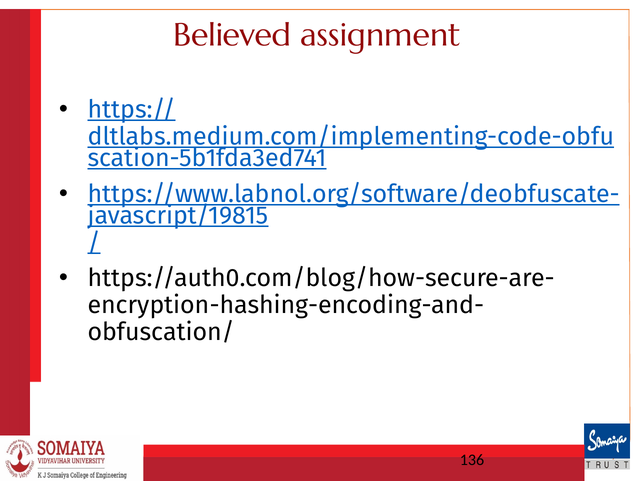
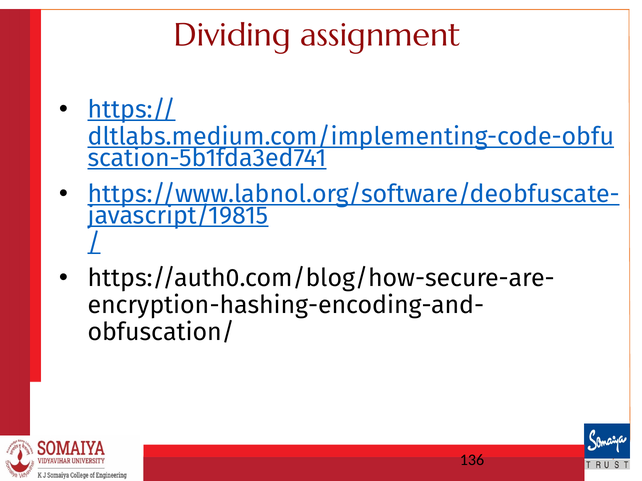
Believed: Believed -> Dividing
